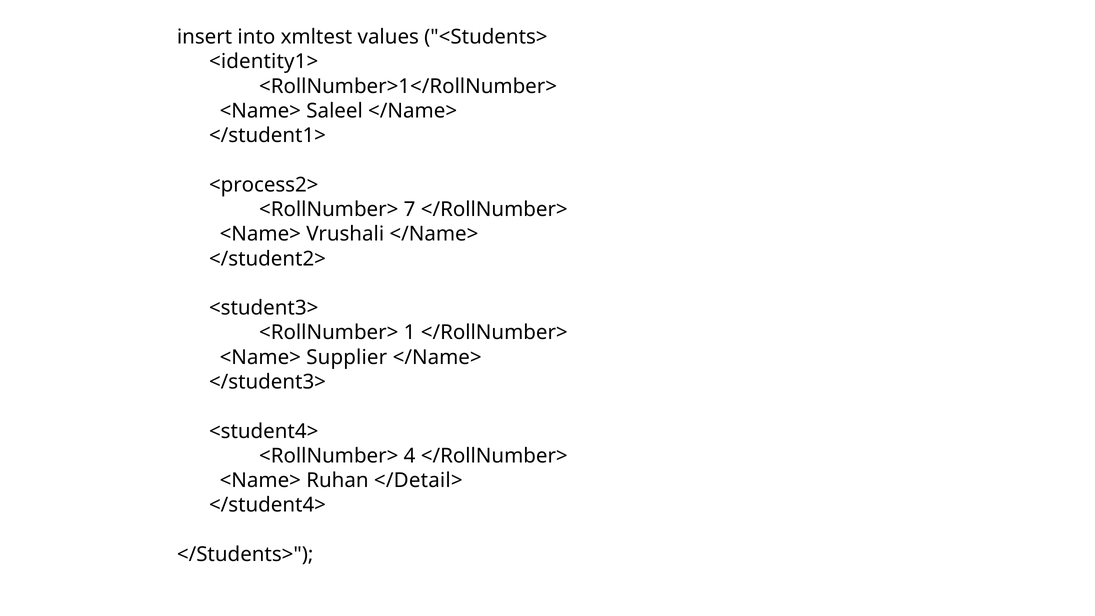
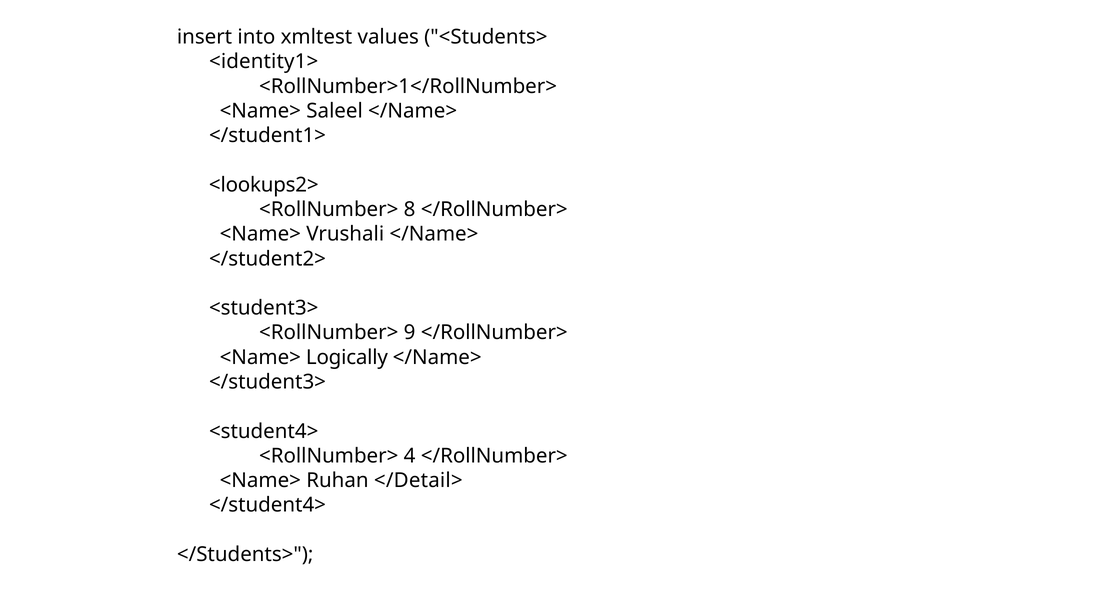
<process2>: <process2> -> <lookups2>
7: 7 -> 8
1: 1 -> 9
Supplier: Supplier -> Logically
